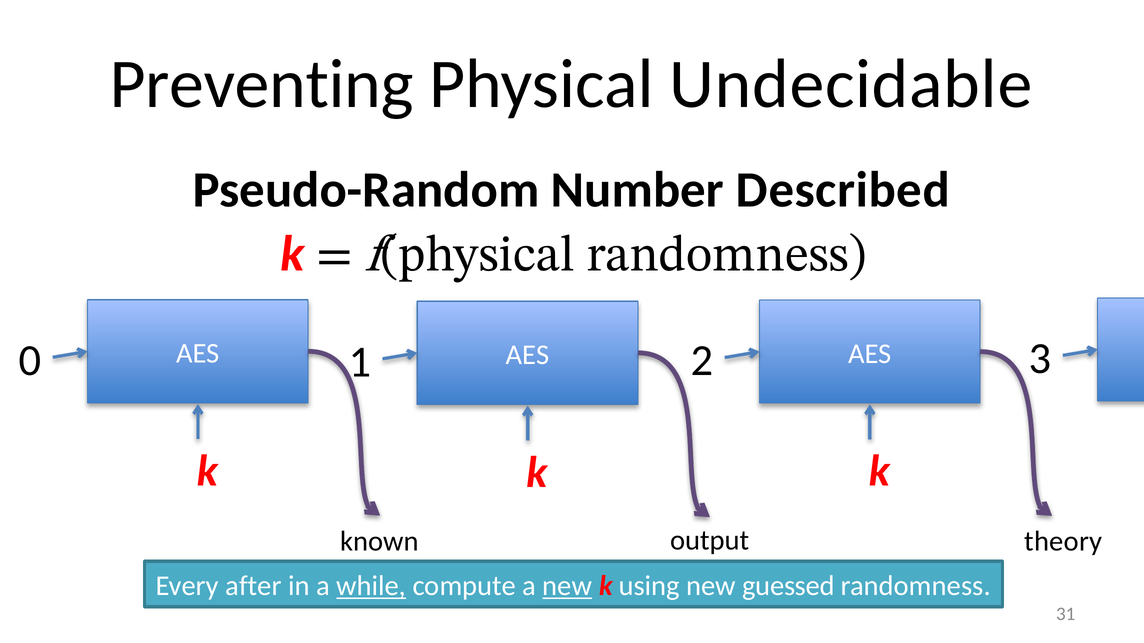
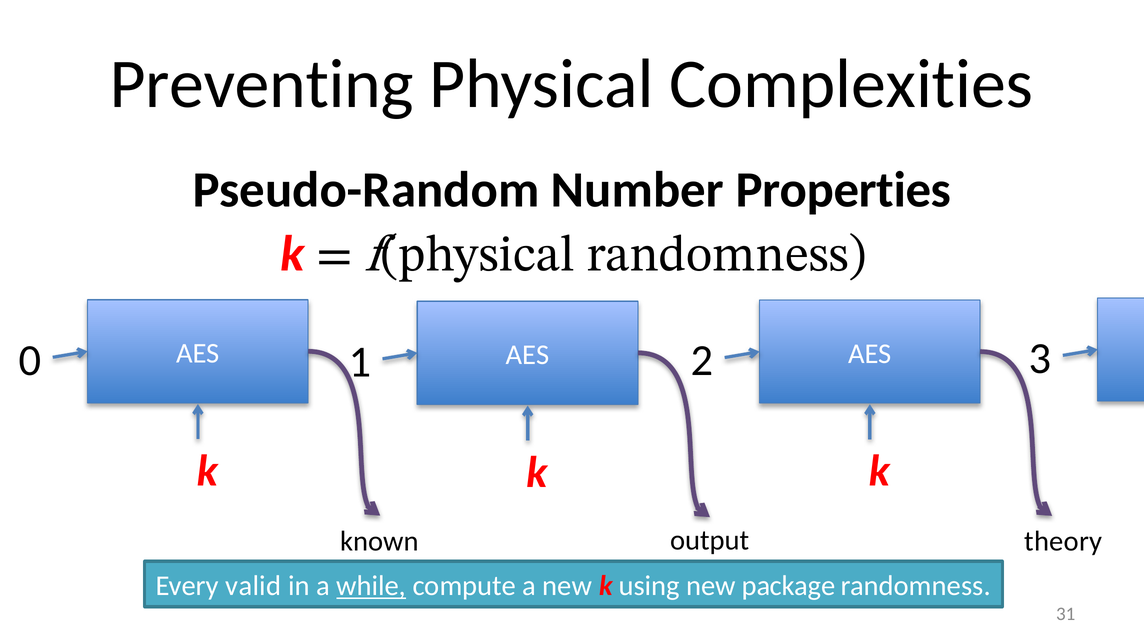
Undecidable: Undecidable -> Complexities
Described: Described -> Properties
after: after -> valid
new at (567, 587) underline: present -> none
guessed: guessed -> package
